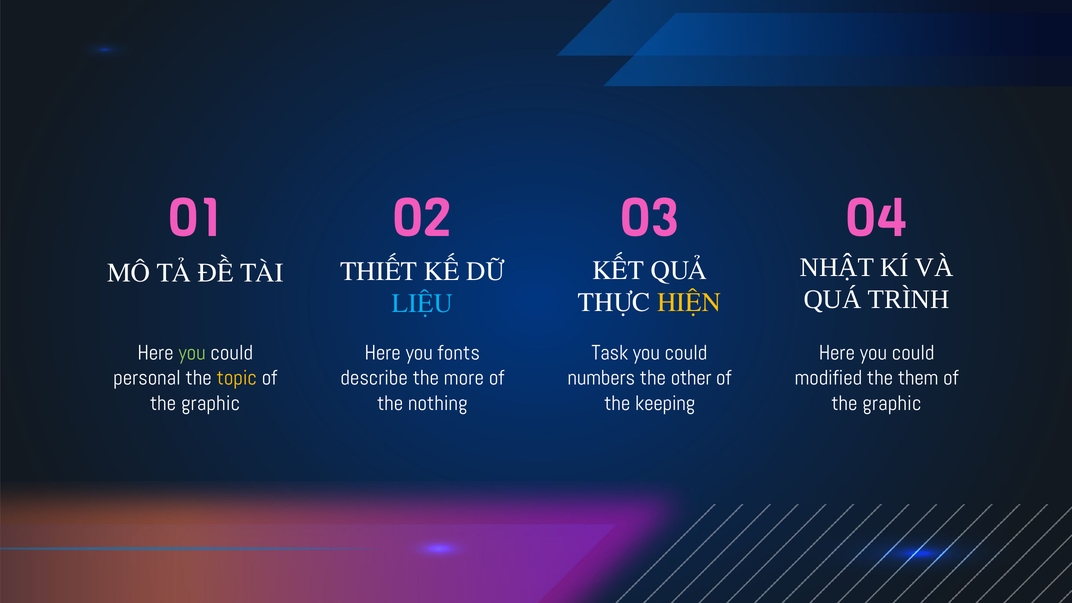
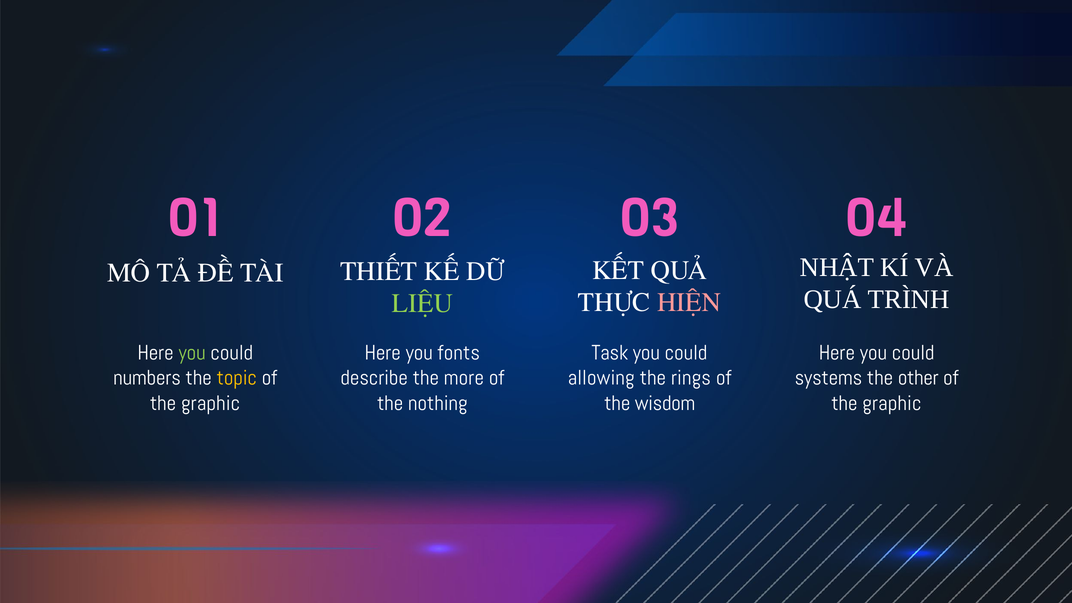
HIỆN colour: yellow -> pink
LIỆU colour: light blue -> light green
personal: personal -> numbers
numbers: numbers -> allowing
other: other -> rings
modified: modified -> systems
them: them -> other
keeping: keeping -> wisdom
